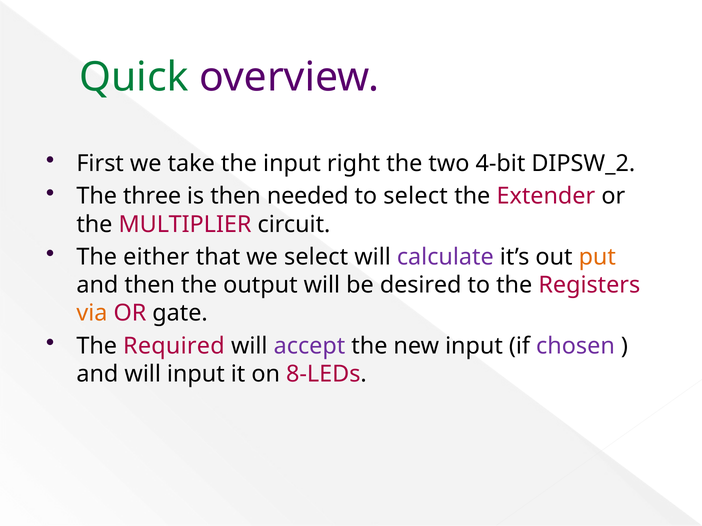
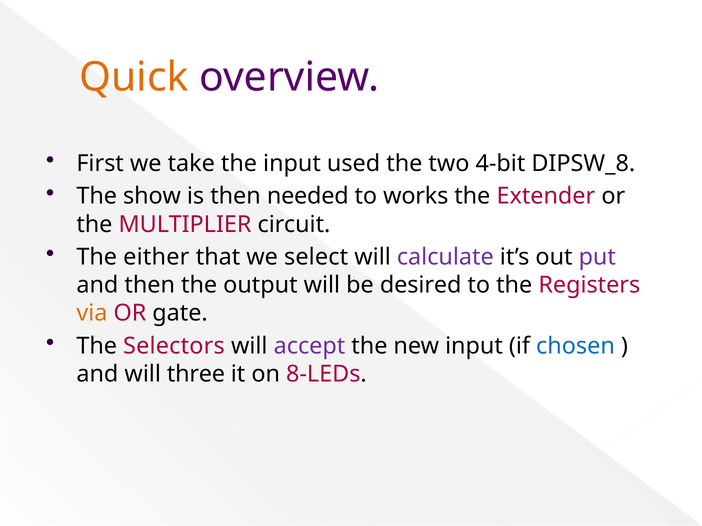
Quick colour: green -> orange
right: right -> used
DIPSW_2: DIPSW_2 -> DIPSW_8
three: three -> show
to select: select -> works
put colour: orange -> purple
Required: Required -> Selectors
chosen colour: purple -> blue
will input: input -> three
